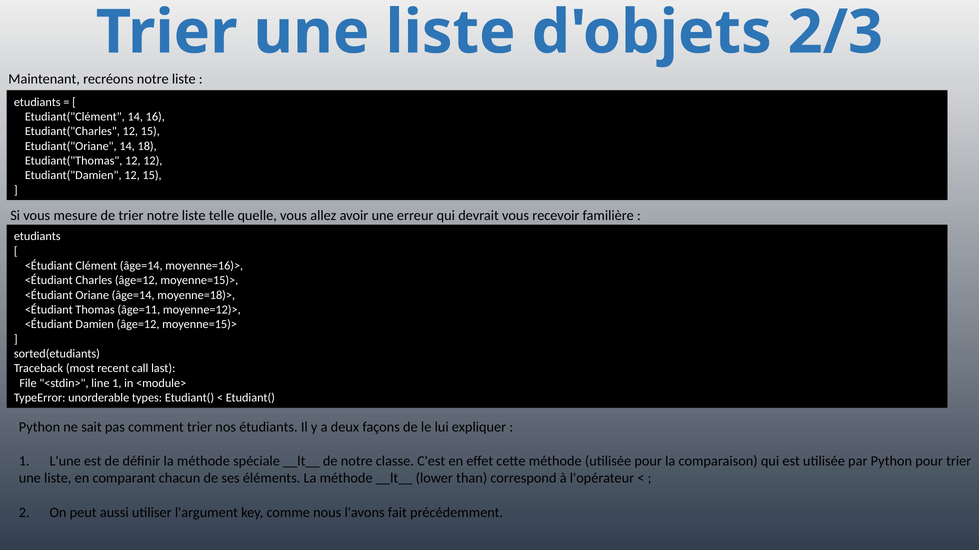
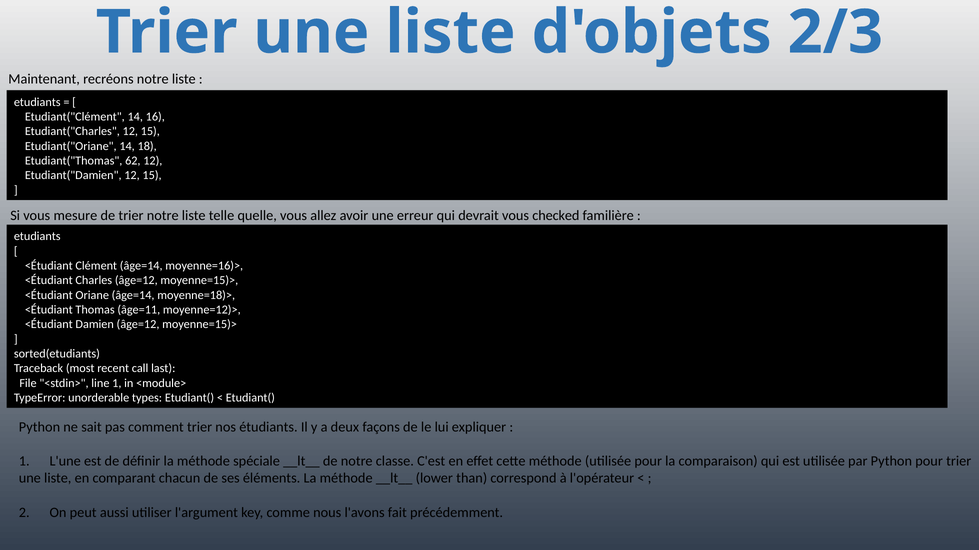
Etudiant("Thomas 12: 12 -> 62
recevoir: recevoir -> checked
